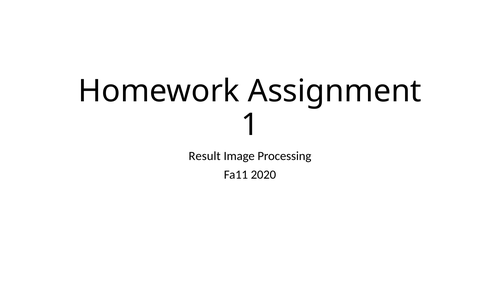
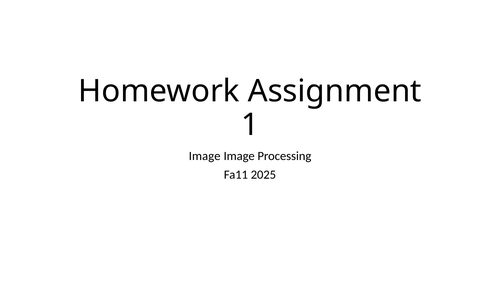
Result at (205, 156): Result -> Image
2020: 2020 -> 2025
